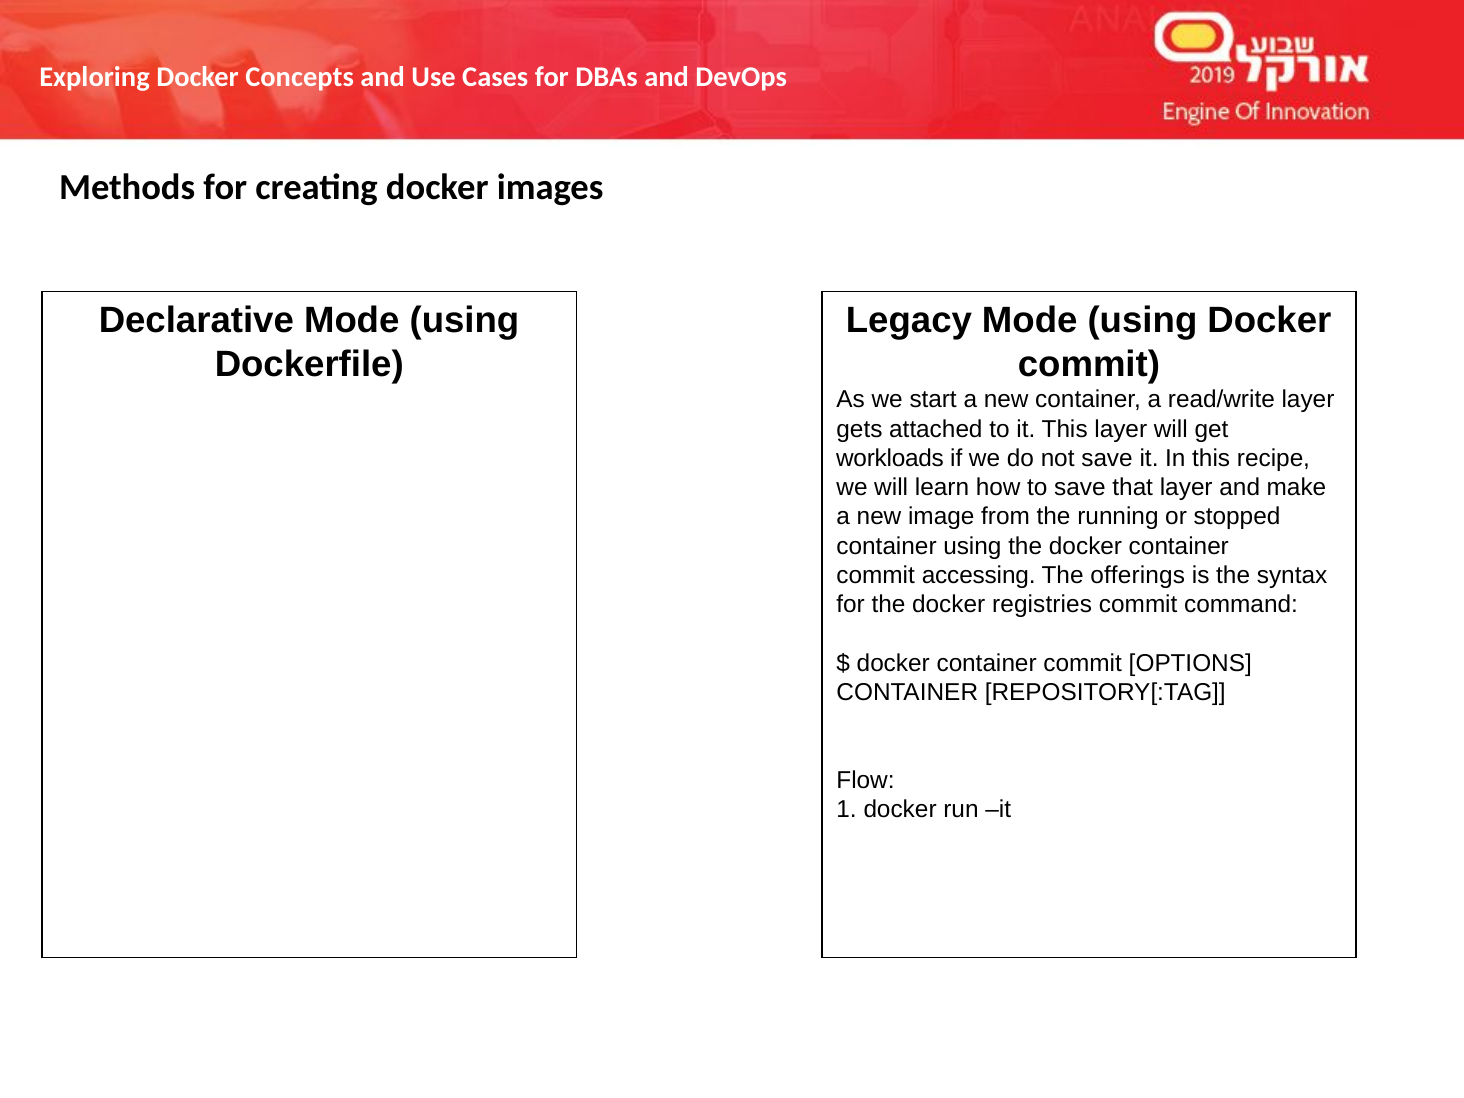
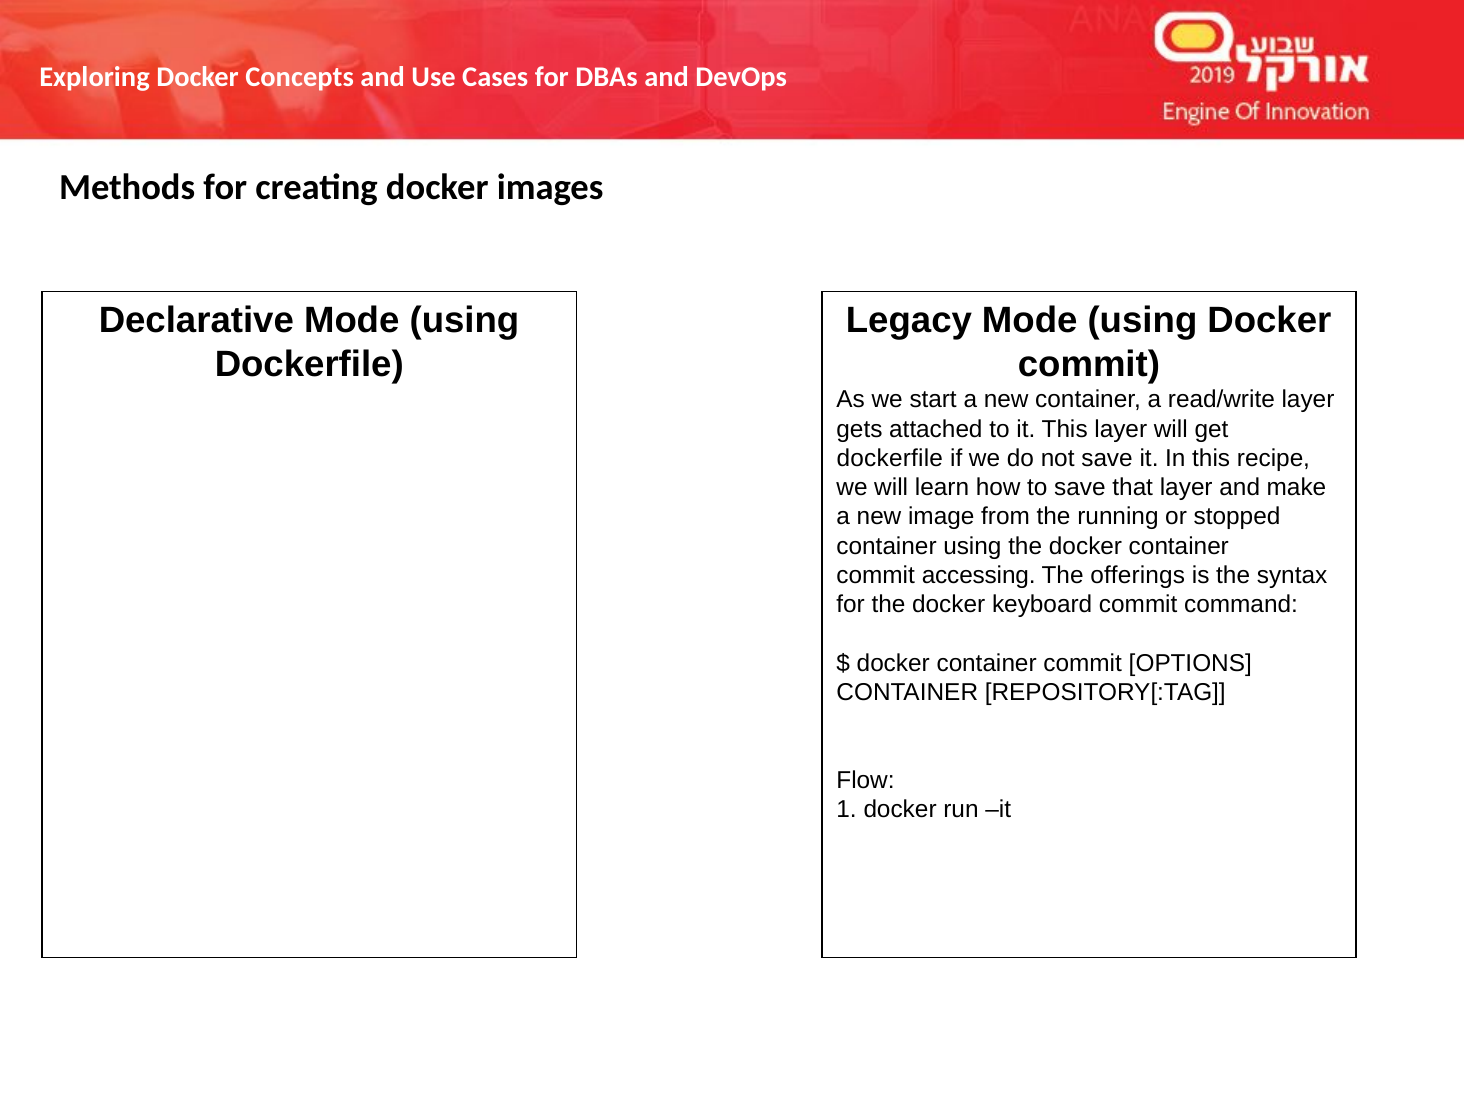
workloads at (890, 458): workloads -> dockerfile
registries: registries -> keyboard
